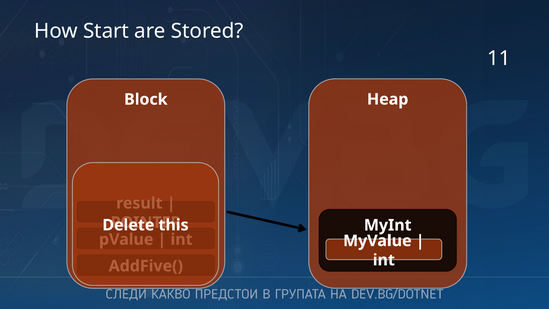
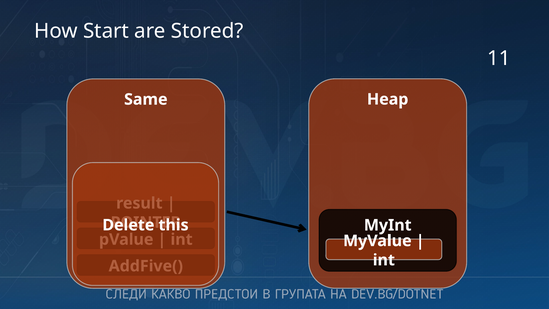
Block: Block -> Same
